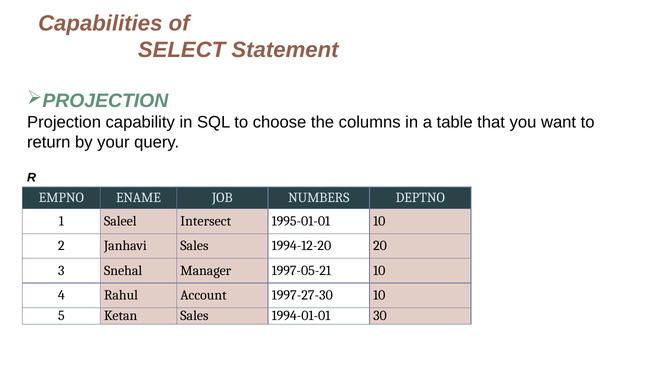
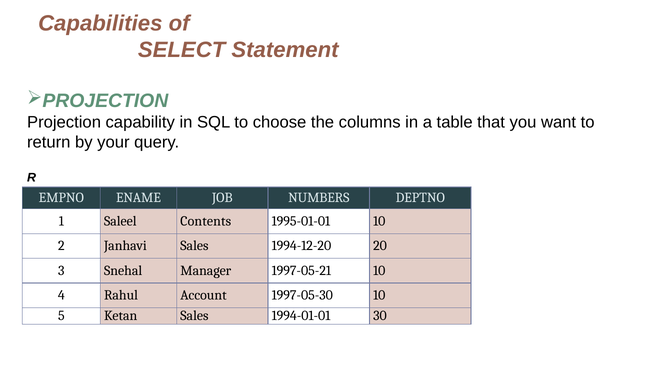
Intersect: Intersect -> Contents
1997-27-30: 1997-27-30 -> 1997-05-30
